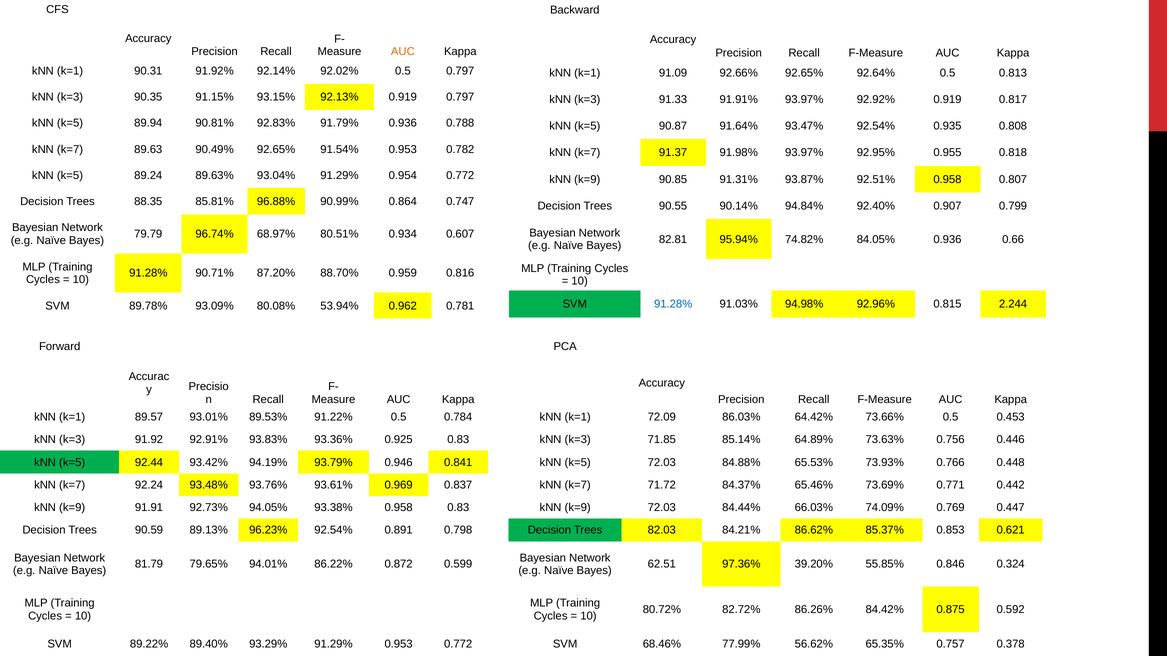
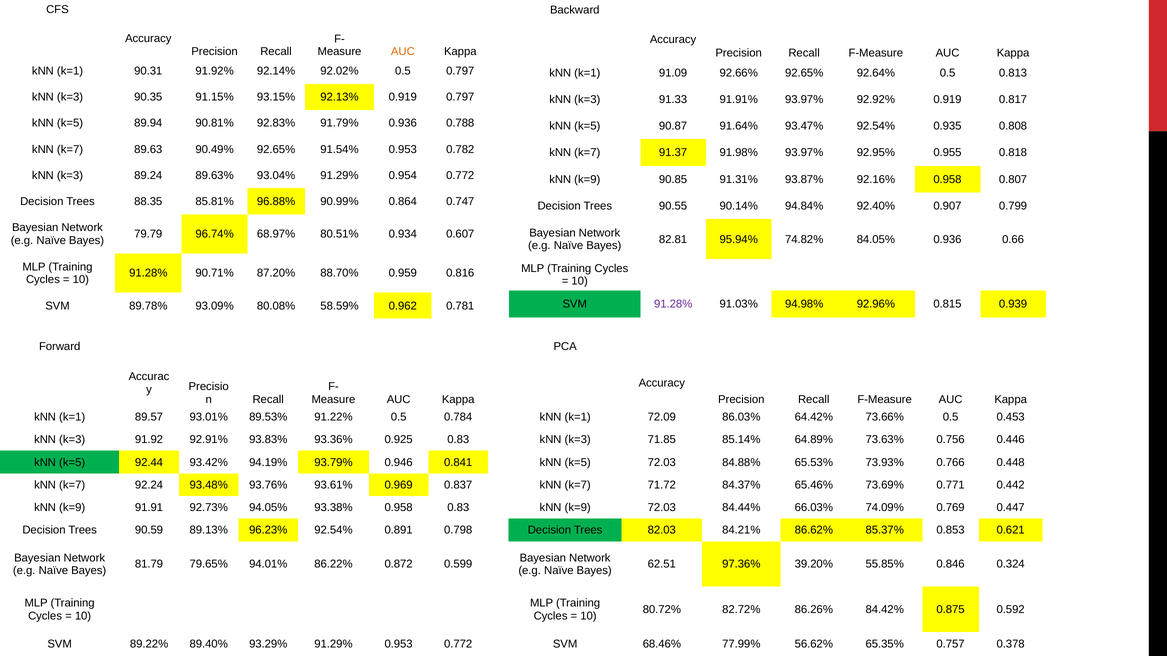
k=5 at (70, 175): k=5 -> k=3
92.51%: 92.51% -> 92.16%
91.28% at (673, 304) colour: blue -> purple
2.244: 2.244 -> 0.939
53.94%: 53.94% -> 58.59%
